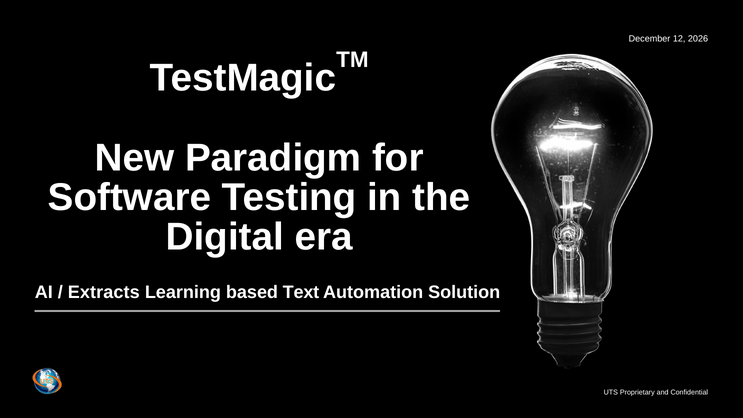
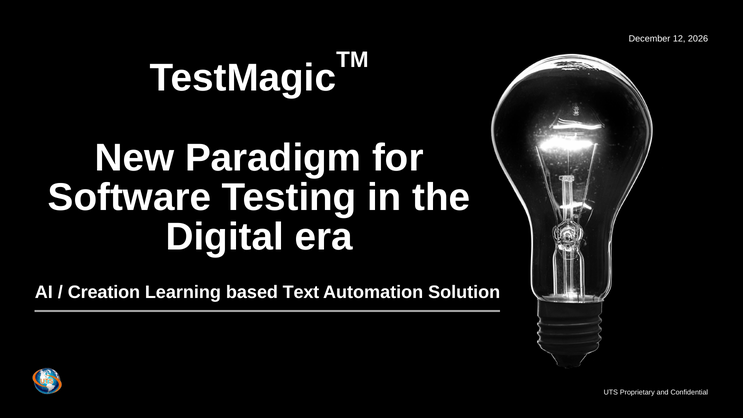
Extracts: Extracts -> Creation
